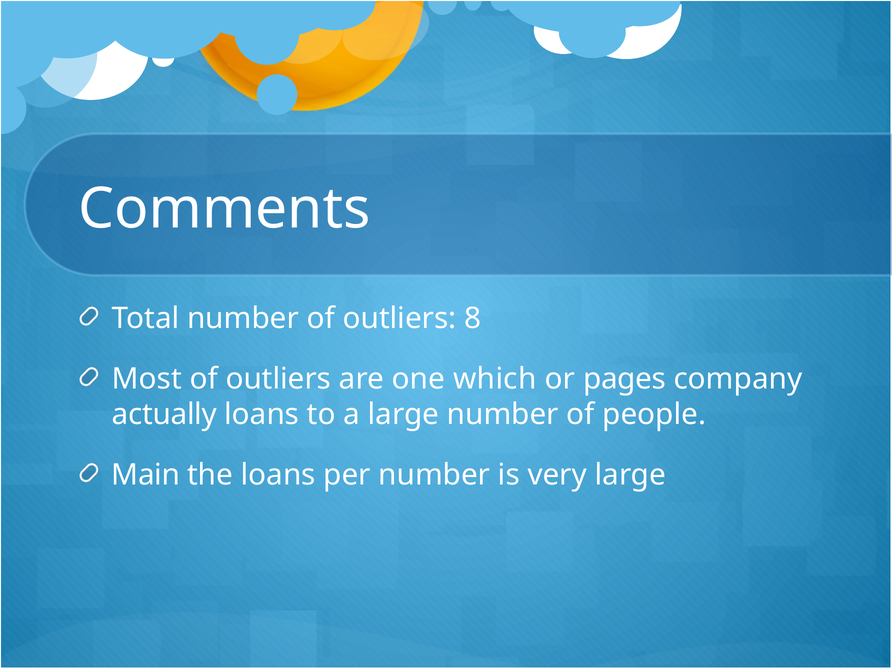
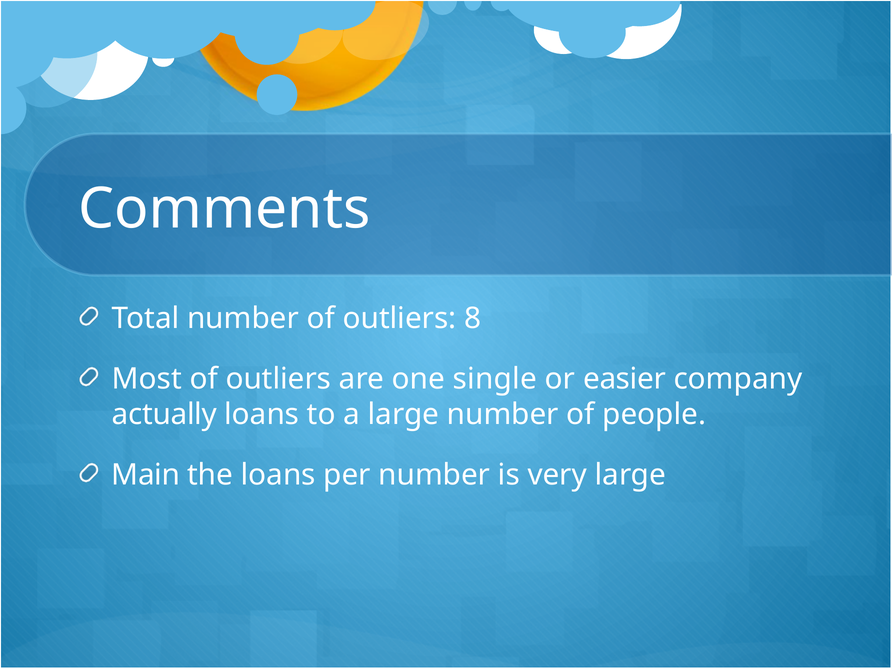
which: which -> single
pages: pages -> easier
